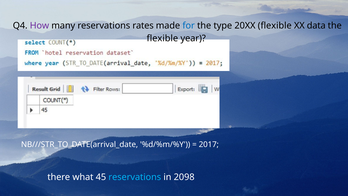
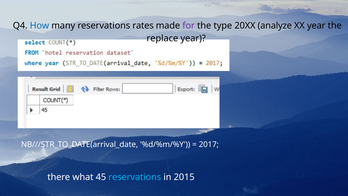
How colour: purple -> blue
for colour: blue -> purple
20XX flexible: flexible -> analyze
XX data: data -> year
flexible at (162, 38): flexible -> replace
2098: 2098 -> 2015
